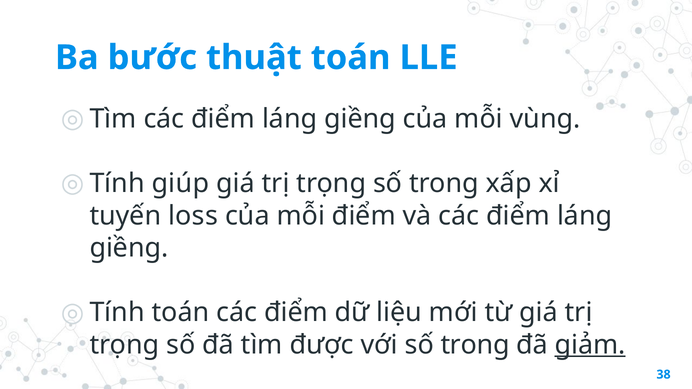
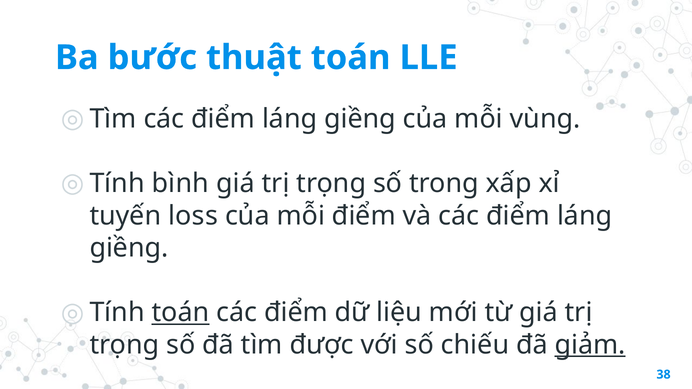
giúp: giúp -> bình
toán at (180, 313) underline: none -> present
với số trong: trong -> chiếu
